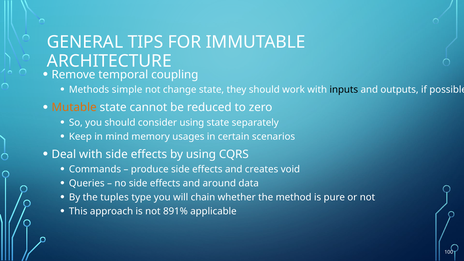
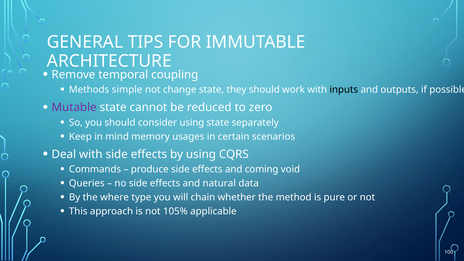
Mutable colour: orange -> purple
creates: creates -> coming
around: around -> natural
tuples: tuples -> where
891%: 891% -> 105%
